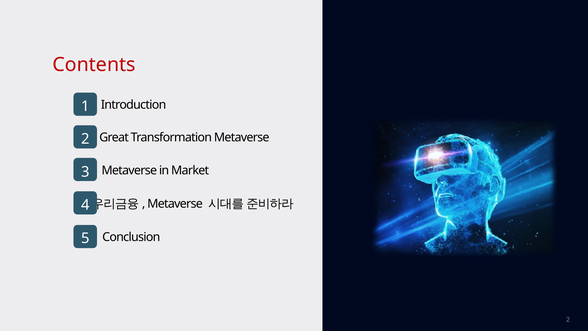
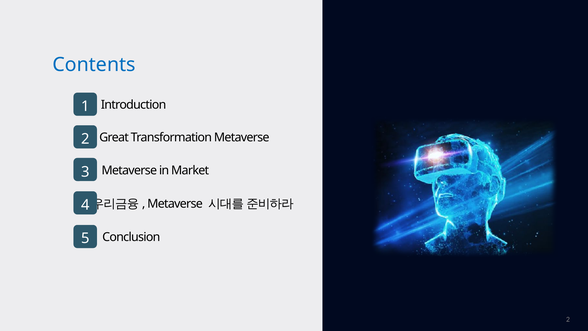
Contents colour: red -> blue
